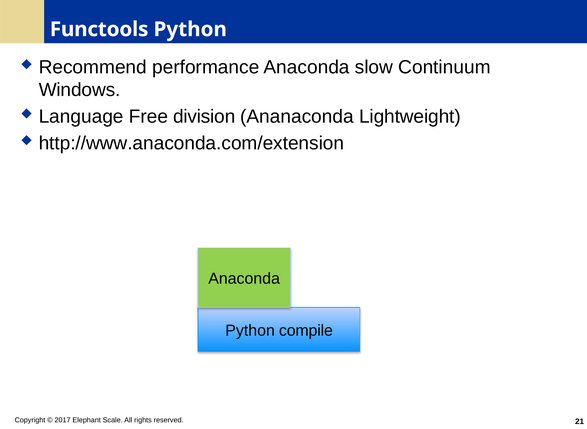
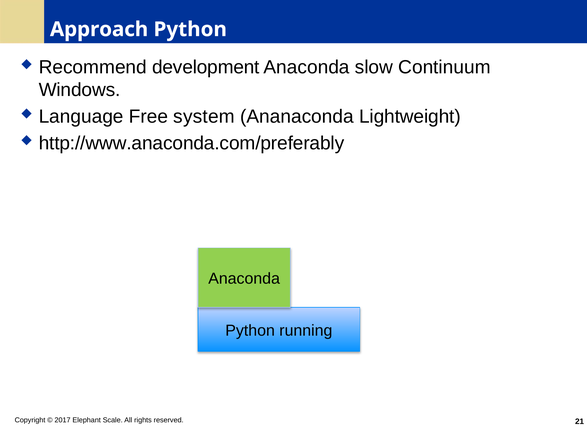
Functools: Functools -> Approach
performance: performance -> development
division: division -> system
http://www.anaconda.com/extension: http://www.anaconda.com/extension -> http://www.anaconda.com/preferably
compile: compile -> running
